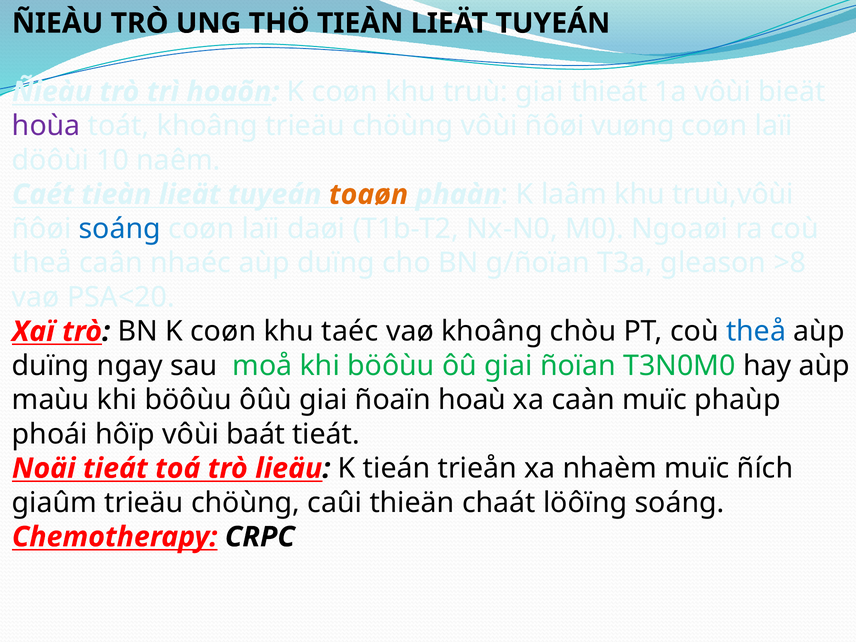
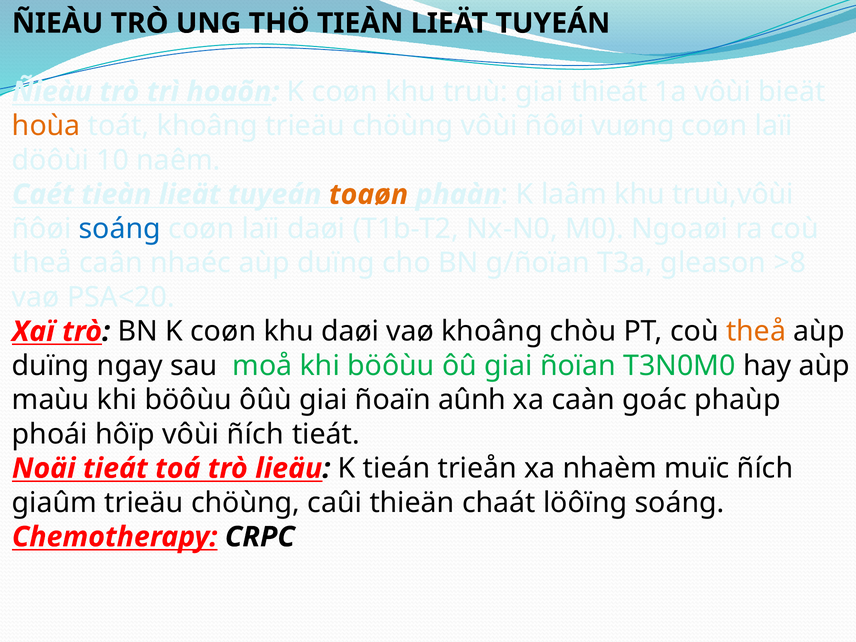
hoùa colour: purple -> orange
khu taéc: taéc -> daøi
theå at (756, 331) colour: blue -> orange
hoaù: hoaù -> aûnh
caàn muïc: muïc -> goác
vôùi baát: baát -> ñích
